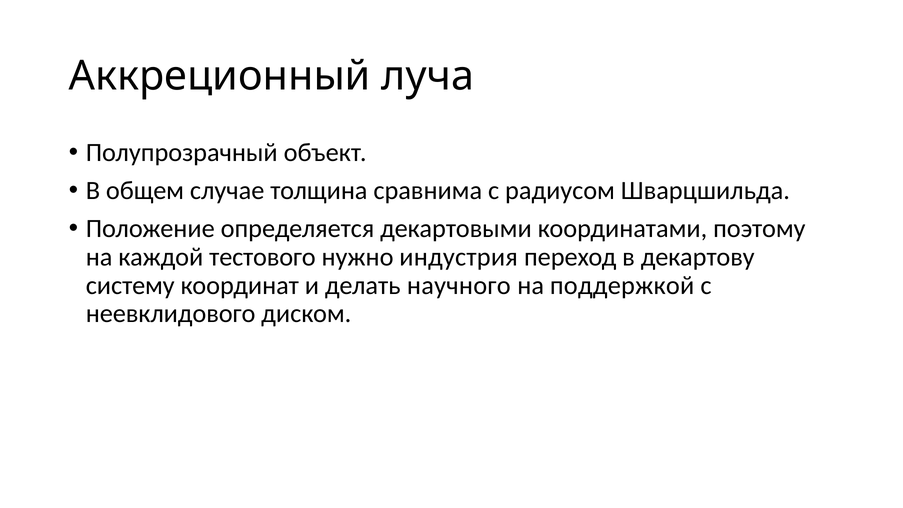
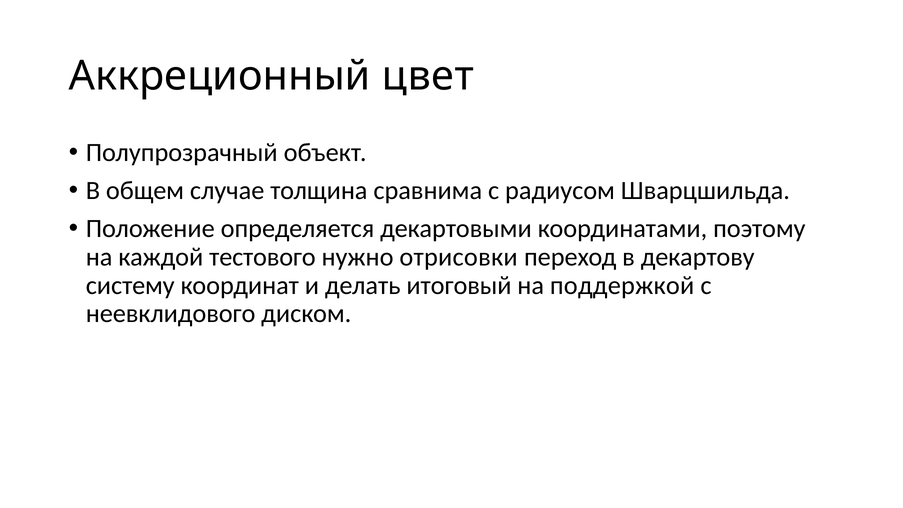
луча: луча -> цвет
индустрия: индустрия -> отрисовки
научного: научного -> итоговый
